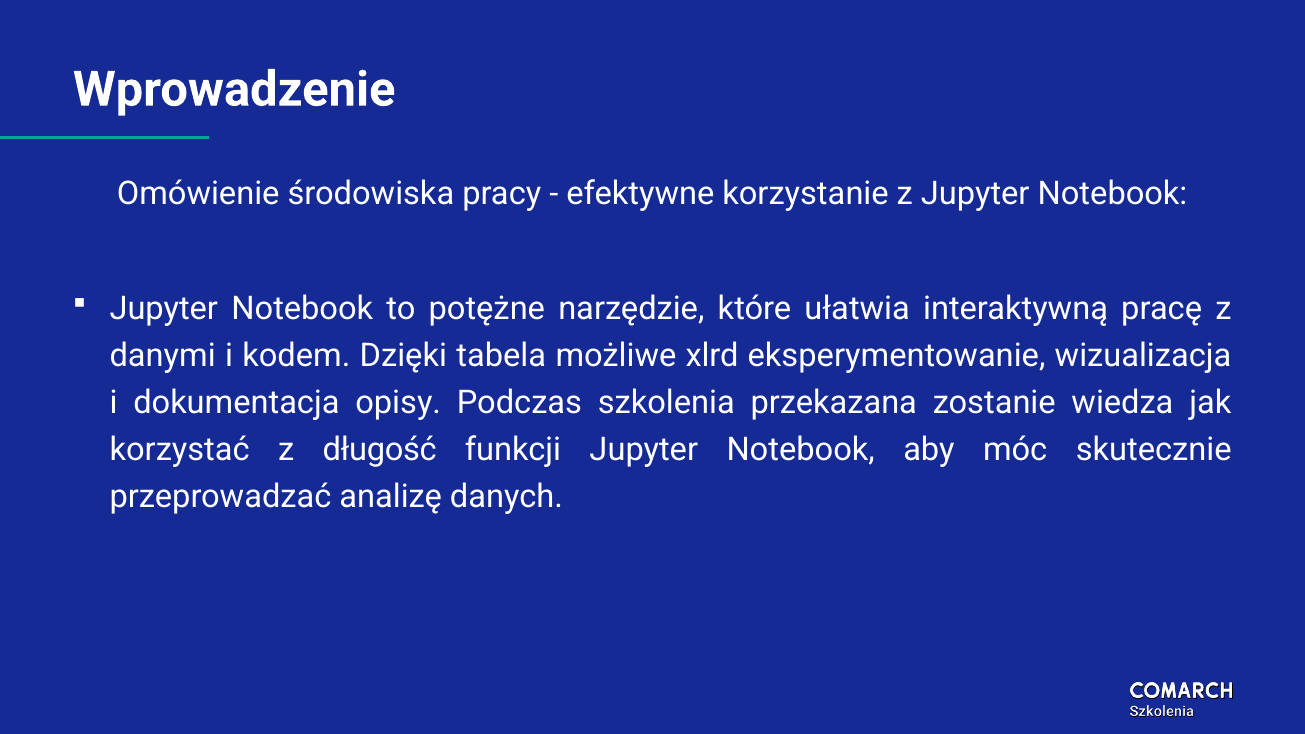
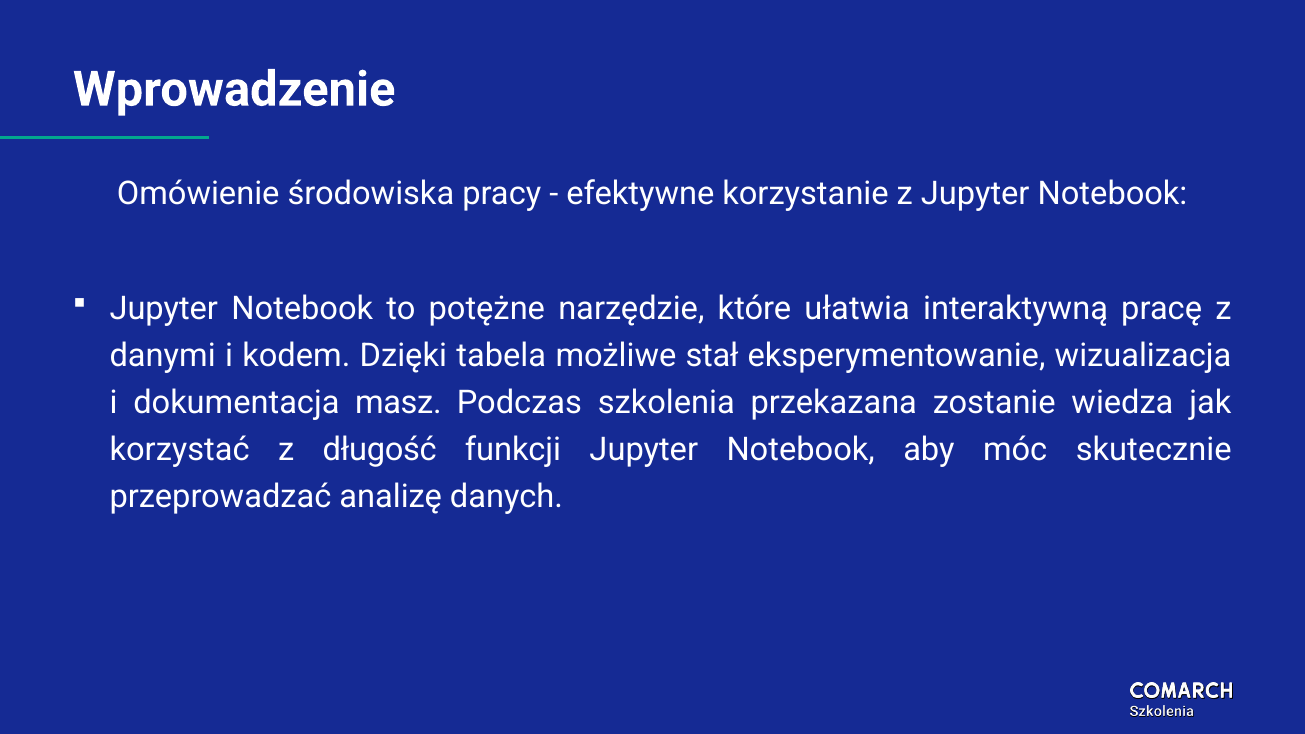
xlrd: xlrd -> stał
opisy: opisy -> masz
